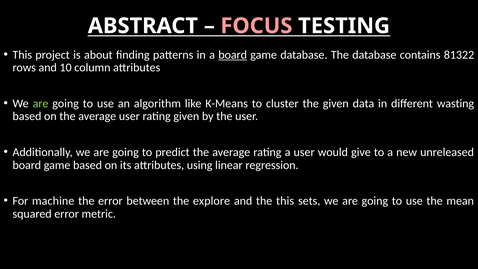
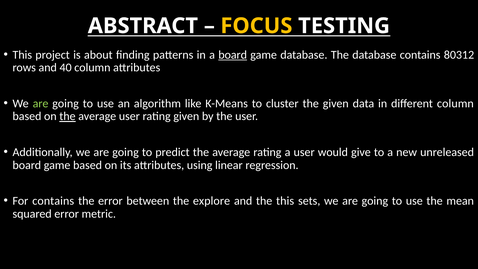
FOCUS colour: pink -> yellow
81322: 81322 -> 80312
10: 10 -> 40
different wasting: wasting -> column
the at (67, 116) underline: none -> present
For machine: machine -> contains
